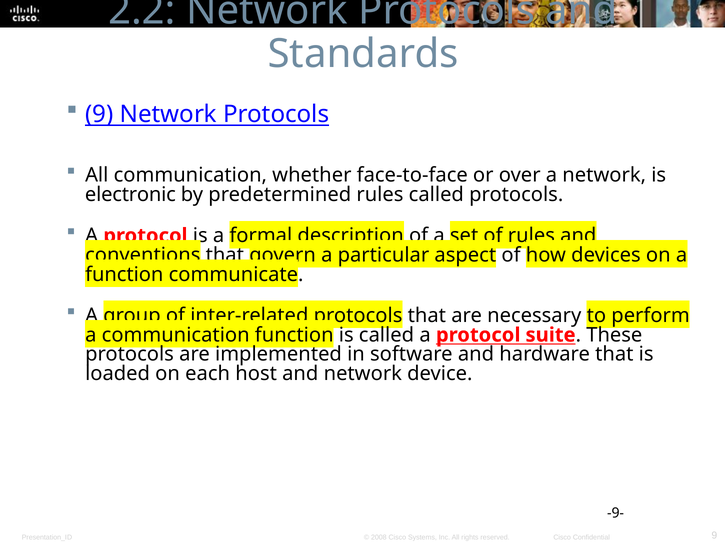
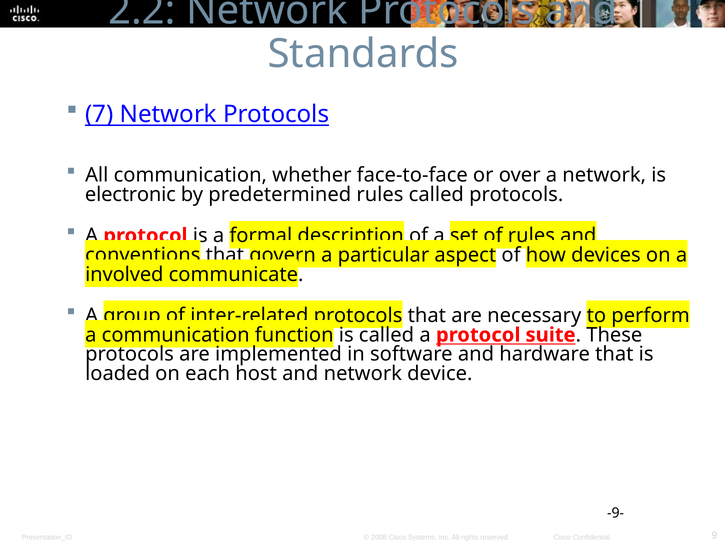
9 at (99, 114): 9 -> 7
function at (124, 274): function -> involved
